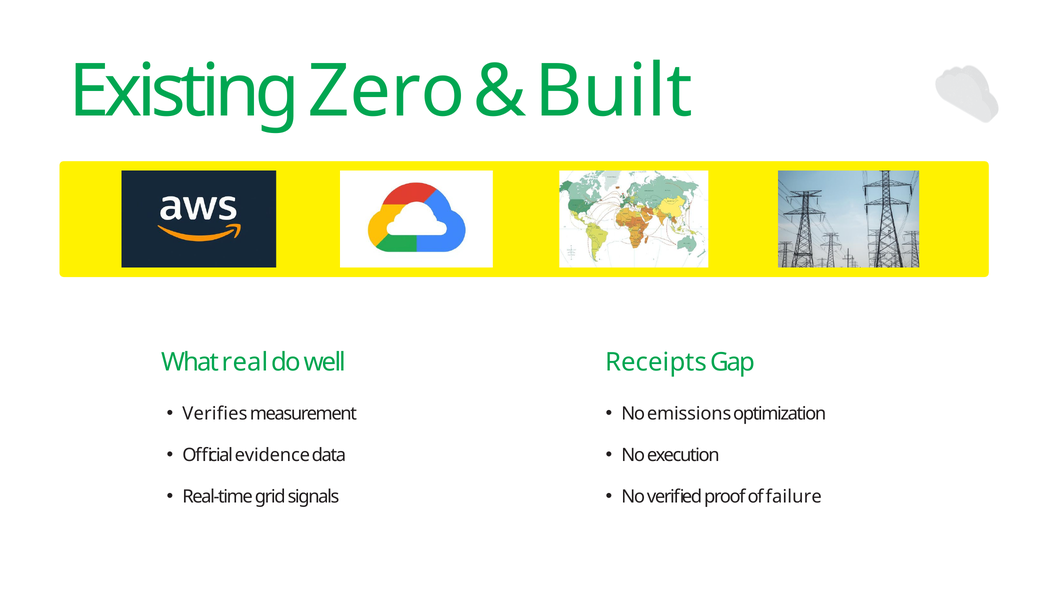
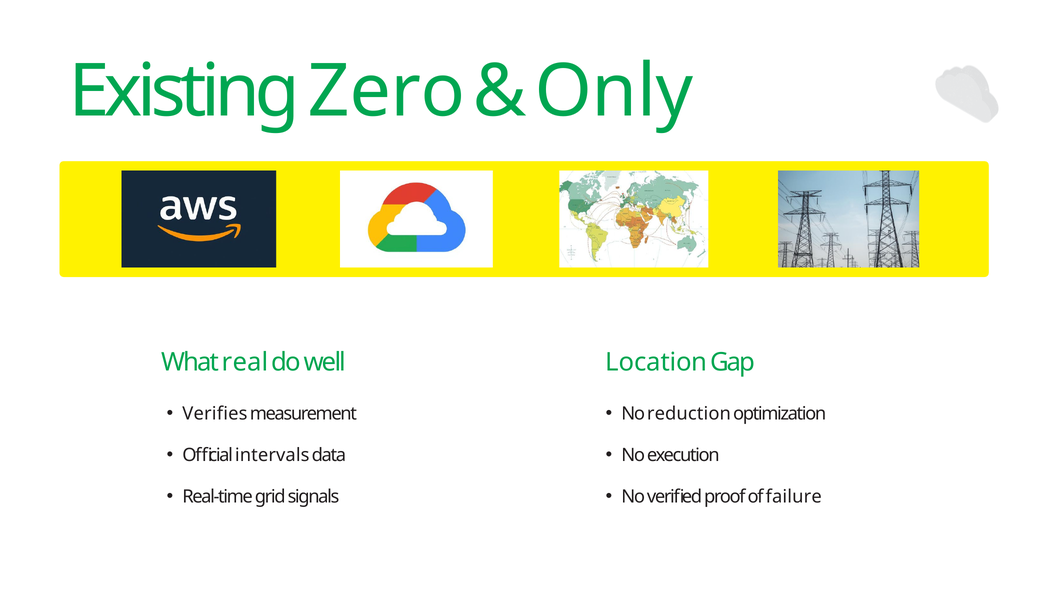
Built: Built -> Only
Receipts: Receipts -> Location
emissions: emissions -> reduction
evidence: evidence -> intervals
